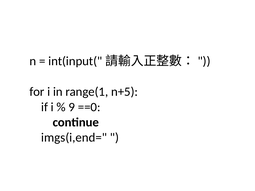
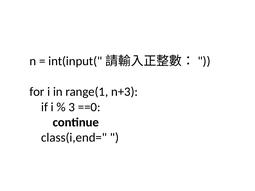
n+5: n+5 -> n+3
9: 9 -> 3
imgs(i,end=: imgs(i,end= -> class(i,end=
